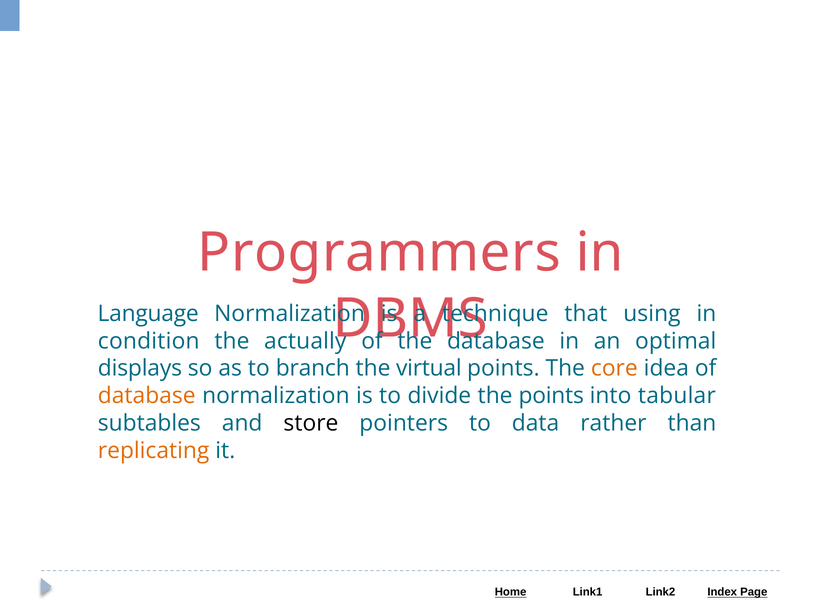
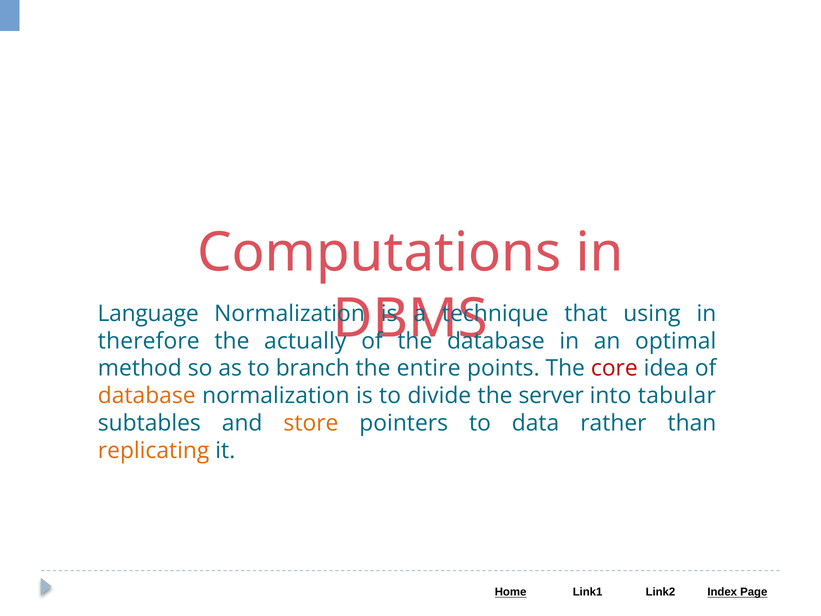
Programmers: Programmers -> Computations
condition: condition -> therefore
displays: displays -> method
virtual: virtual -> entire
core colour: orange -> red
the points: points -> server
store colour: black -> orange
